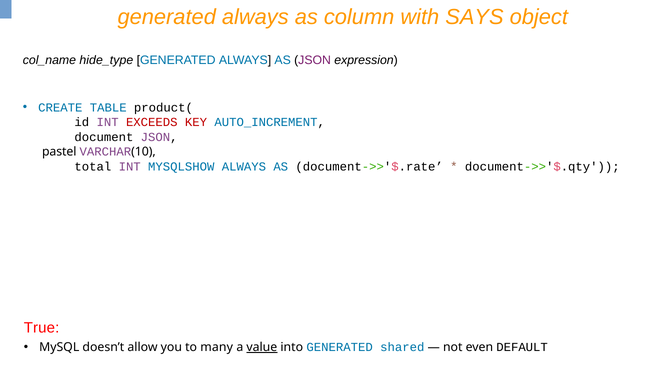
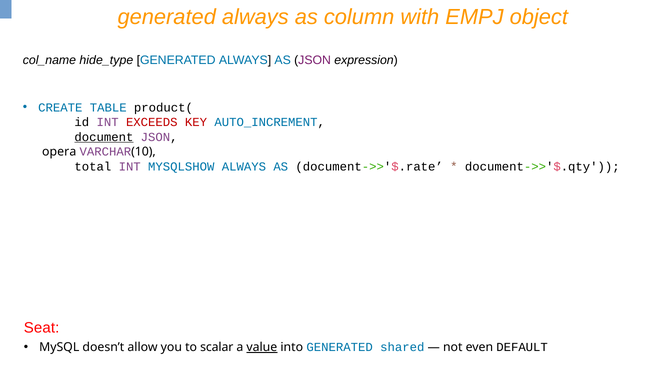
SAYS: SAYS -> EMPJ
document underline: none -> present
pastel: pastel -> opera
True: True -> Seat
many: many -> scalar
